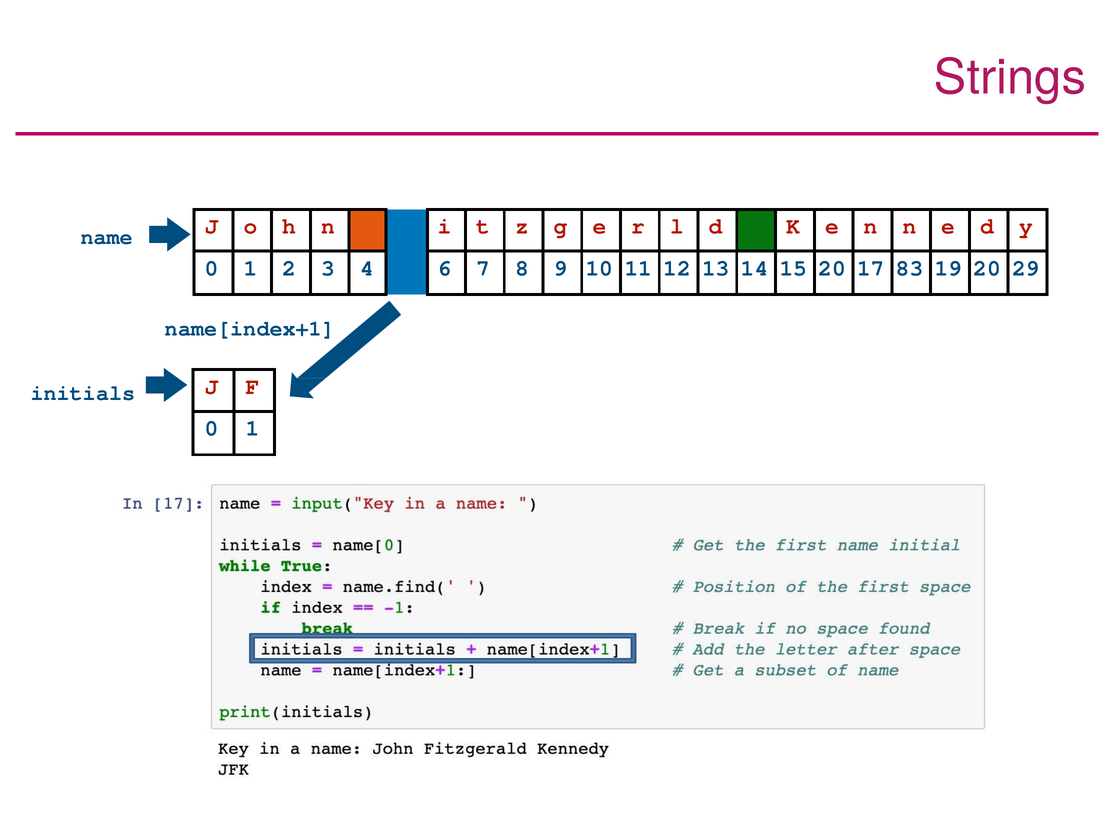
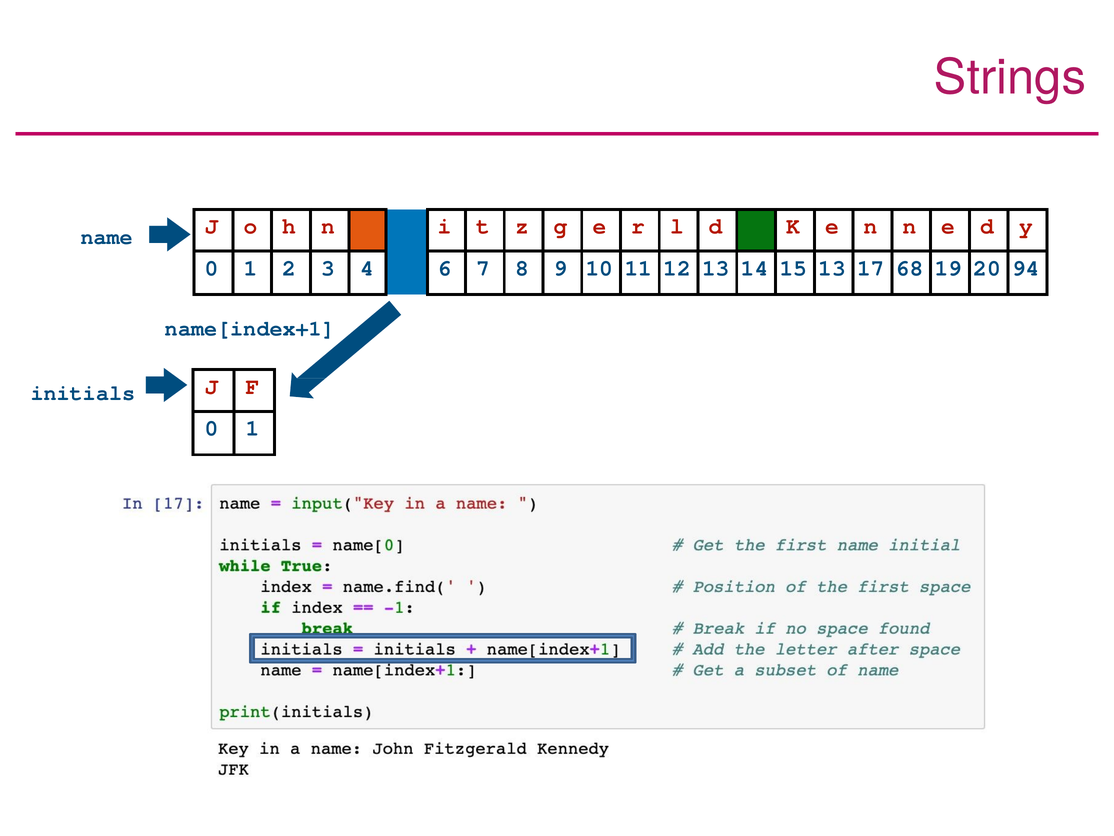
15 20: 20 -> 13
83: 83 -> 68
29: 29 -> 94
